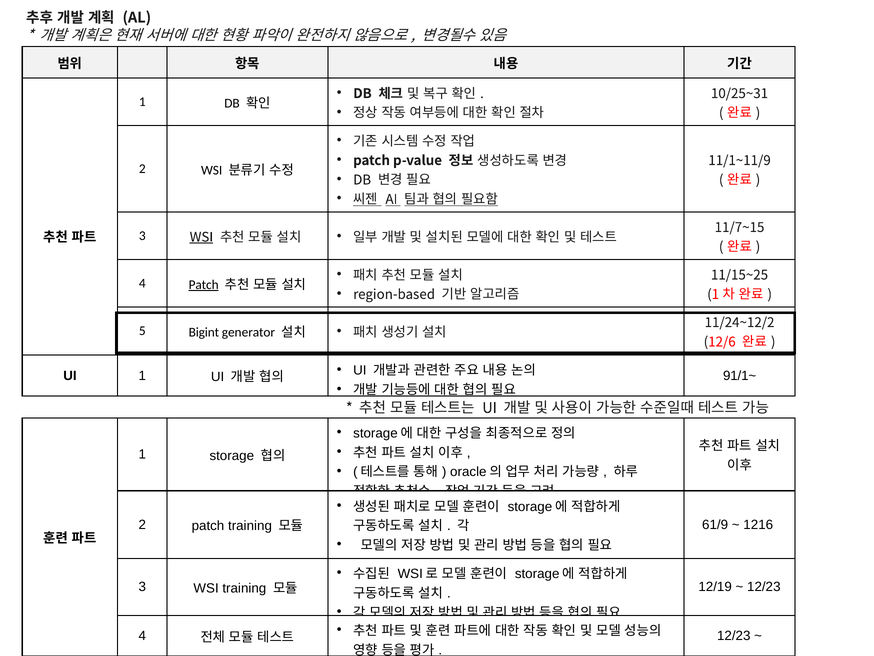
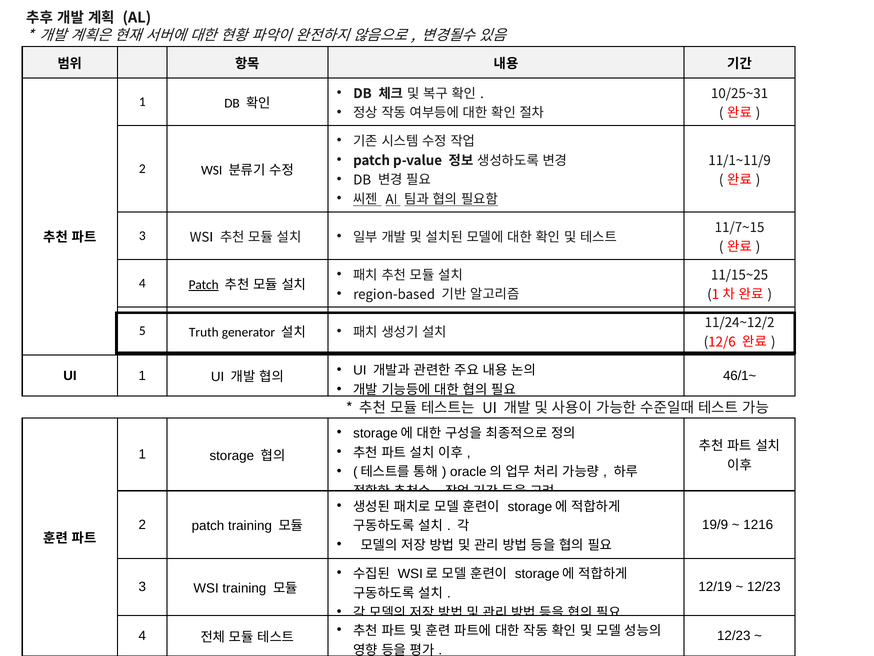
WSI at (201, 237) underline: present -> none
Bigint: Bigint -> Truth
91/1~: 91/1~ -> 46/1~
61/9: 61/9 -> 19/9
